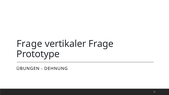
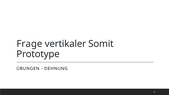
vertikaler Frage: Frage -> Somit
